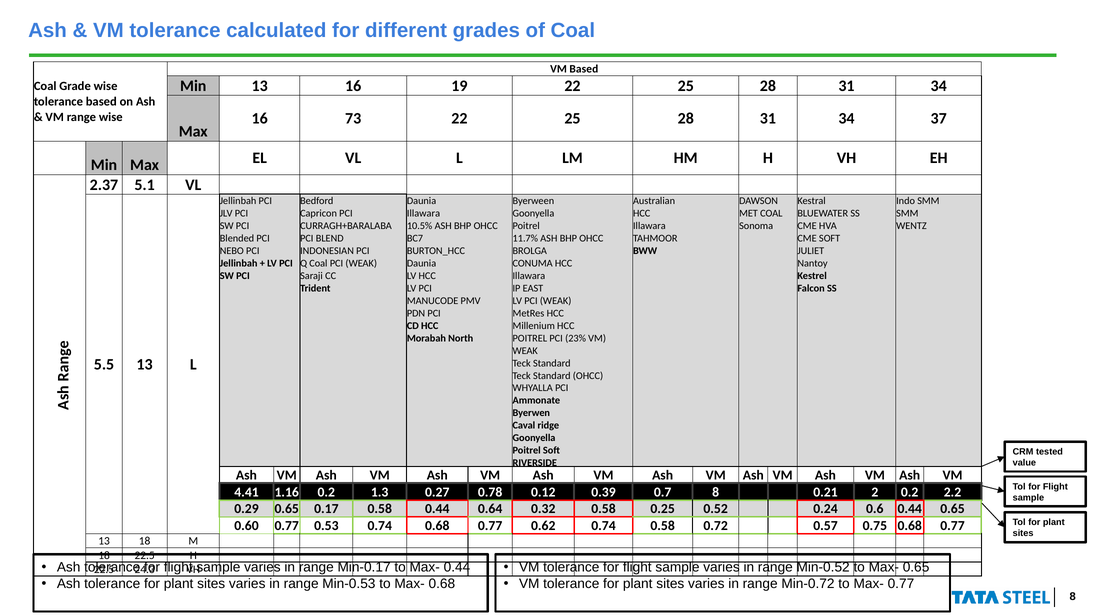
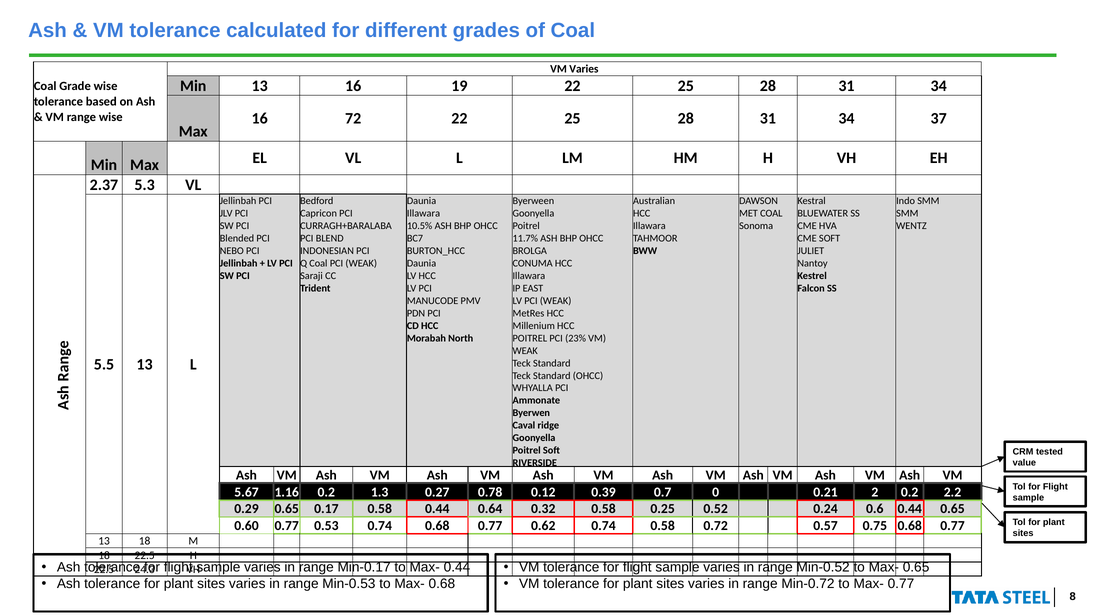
VM Based: Based -> Varies
73: 73 -> 72
5.1: 5.1 -> 5.3
4.41: 4.41 -> 5.67
0.7 8: 8 -> 0
